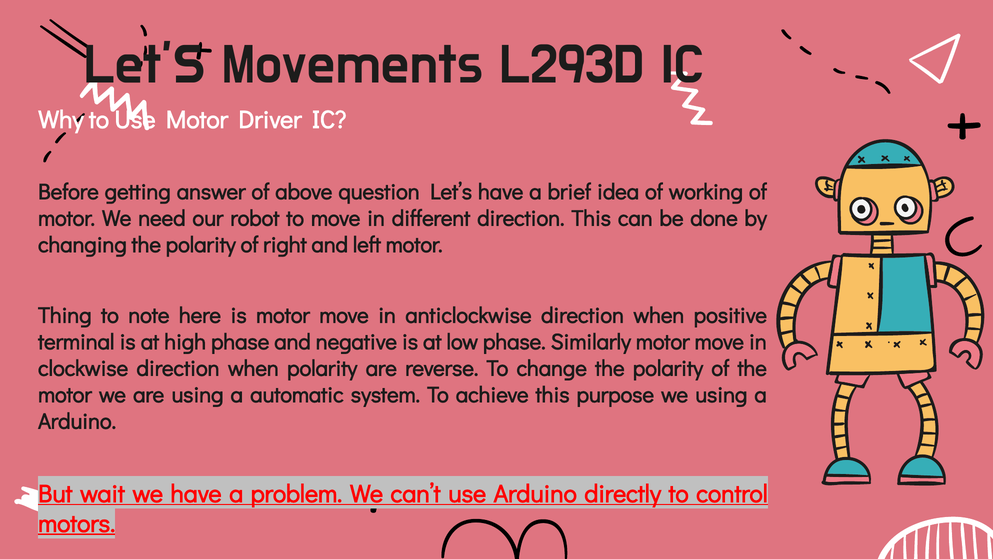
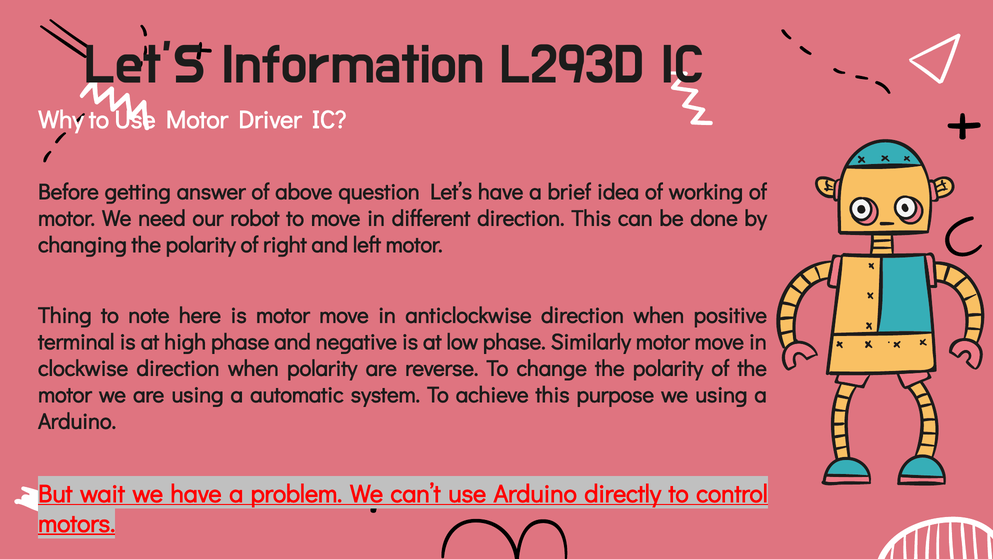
Movements: Movements -> Information
